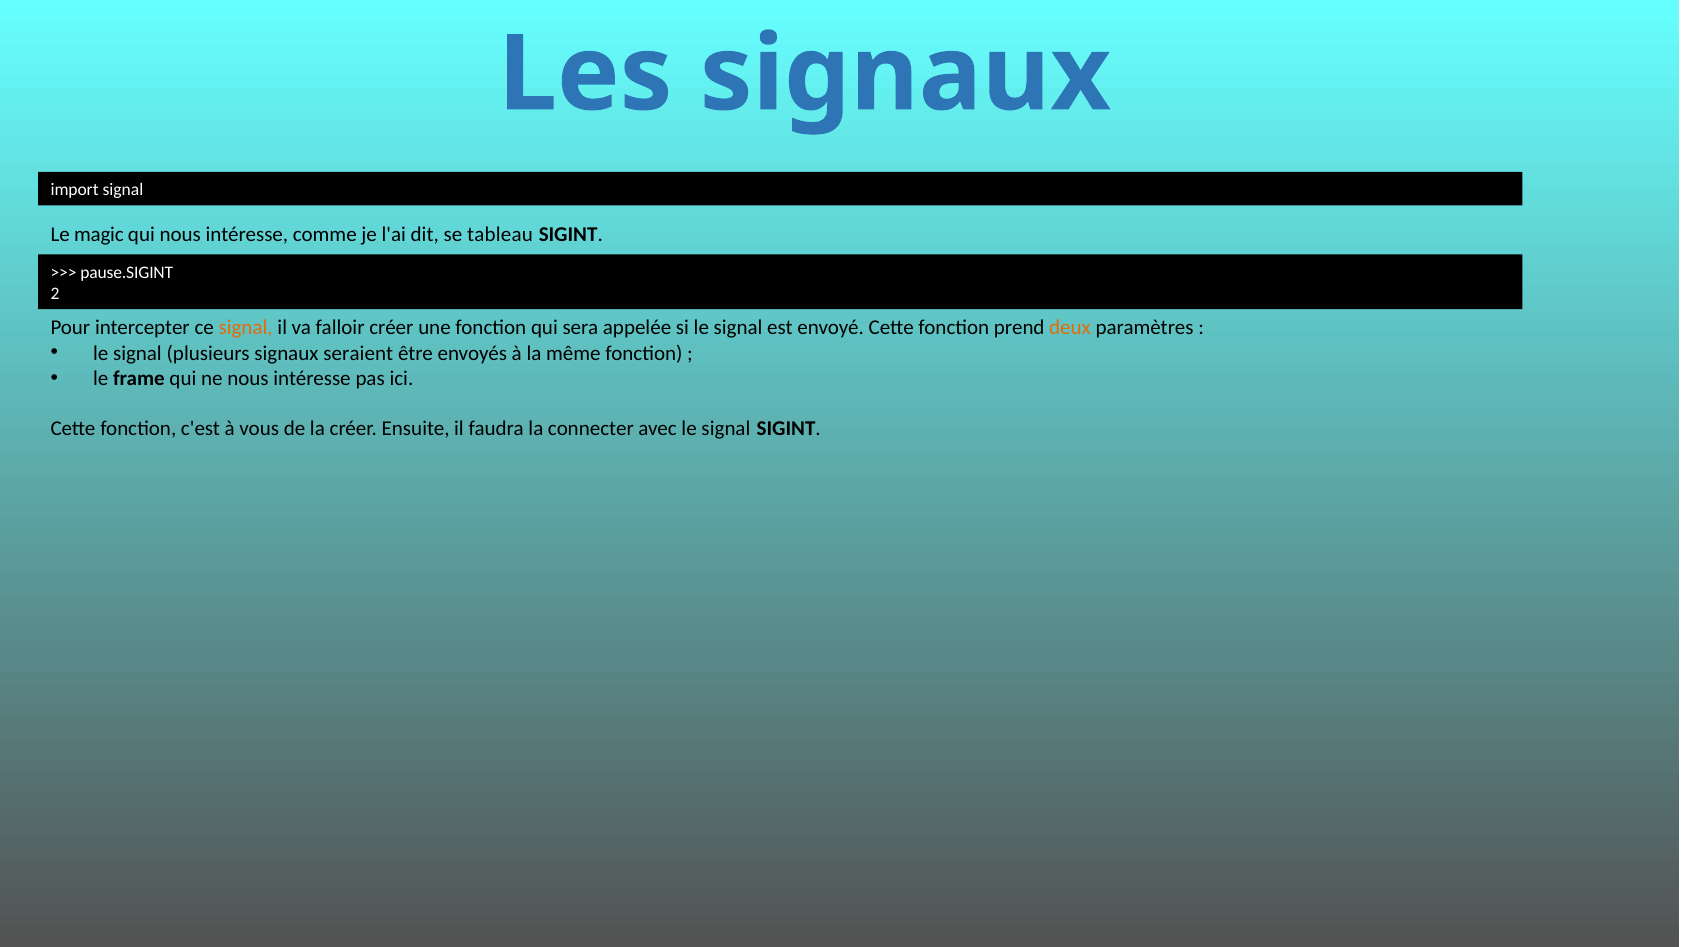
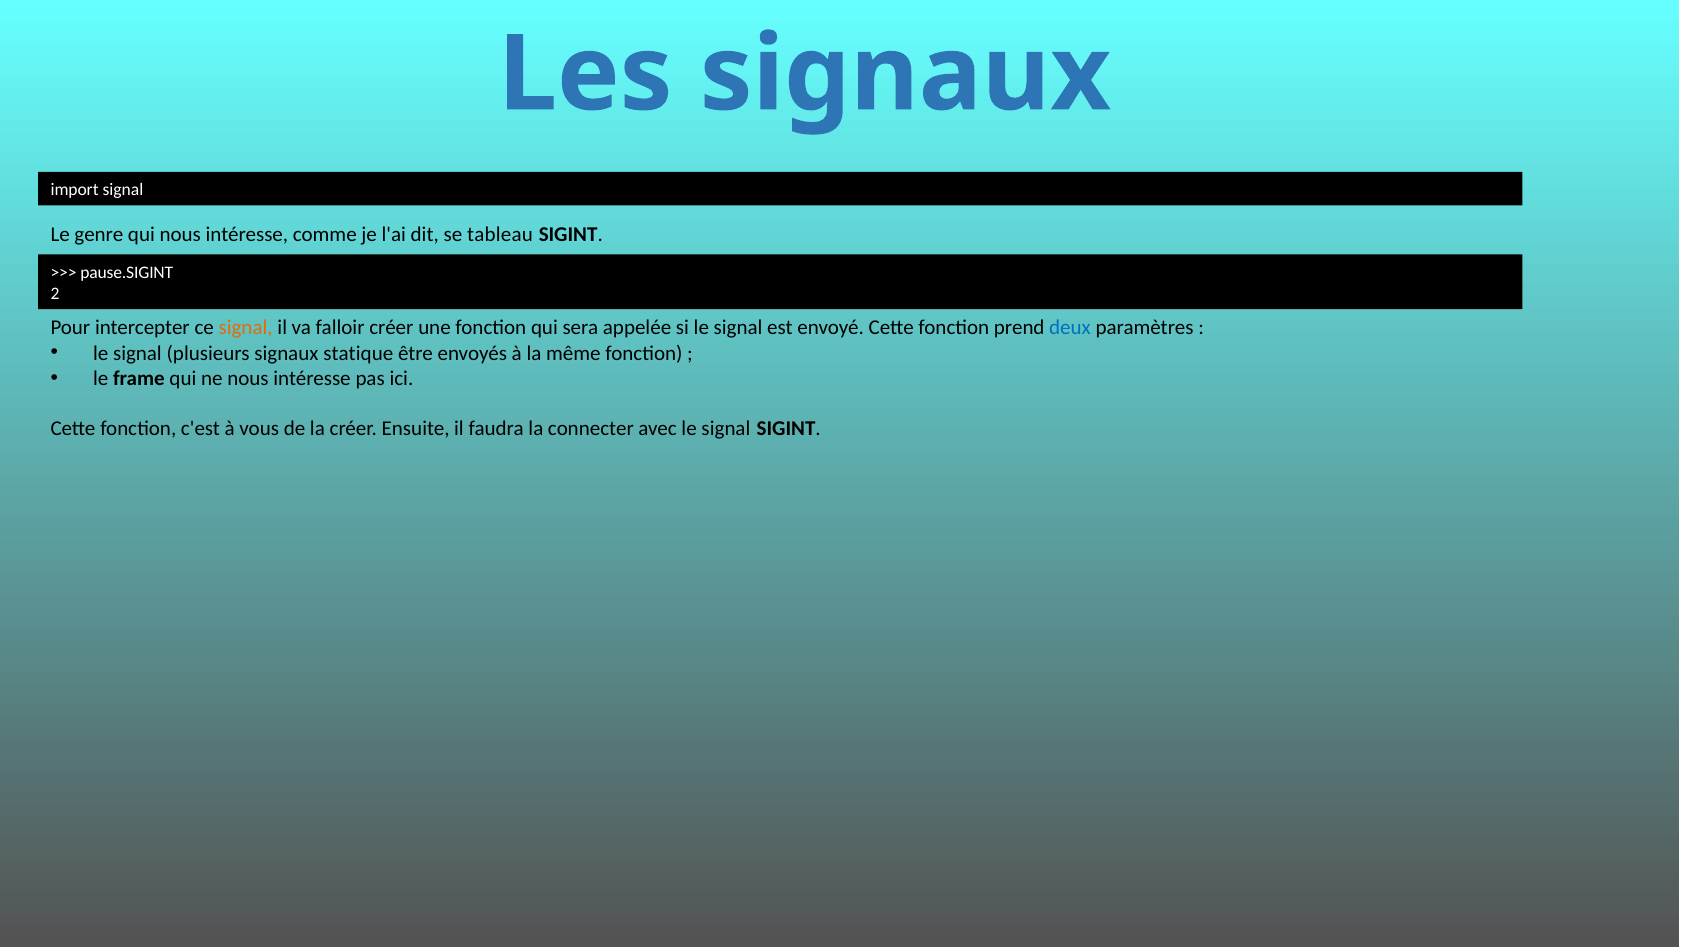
magic: magic -> genre
deux colour: orange -> blue
seraient: seraient -> statique
